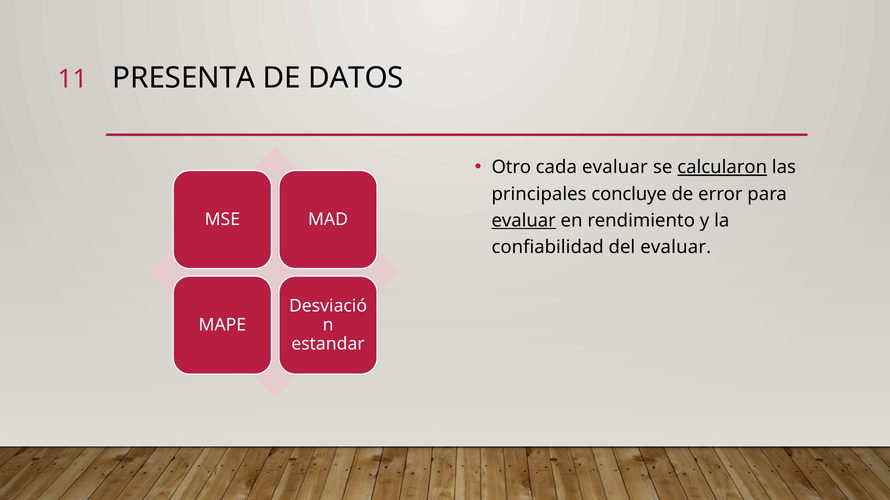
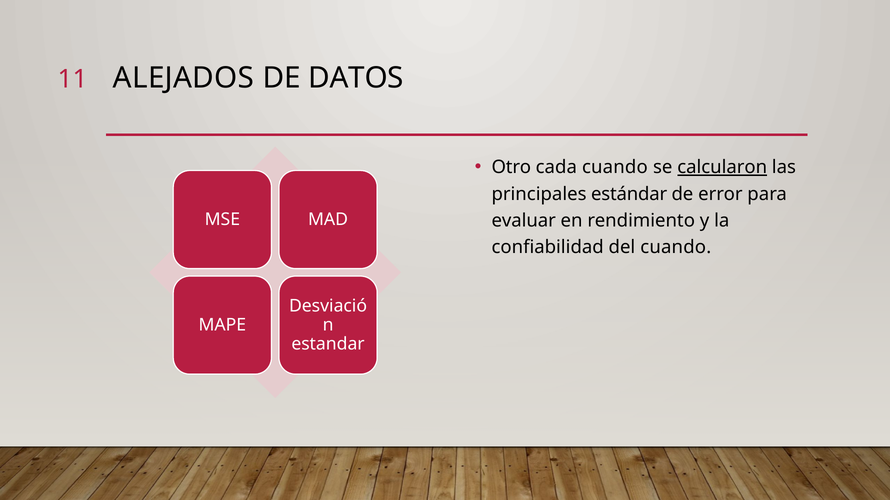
PRESENTA: PRESENTA -> ALEJADOS
cada evaluar: evaluar -> cuando
concluye: concluye -> estándar
evaluar at (524, 221) underline: present -> none
del evaluar: evaluar -> cuando
